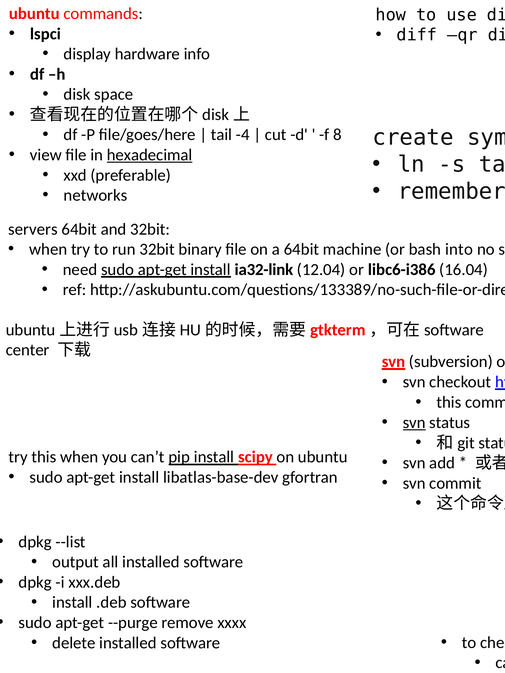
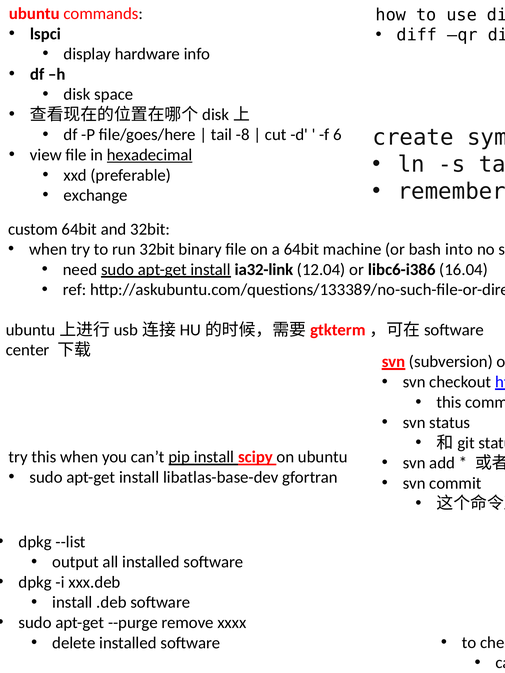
-4: -4 -> -8
8: 8 -> 6
networks: networks -> exchange
servers: servers -> custom
svn at (414, 423) underline: present -> none
